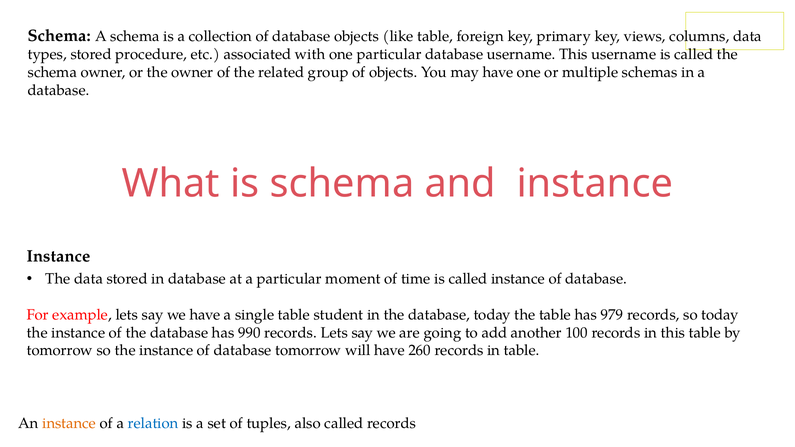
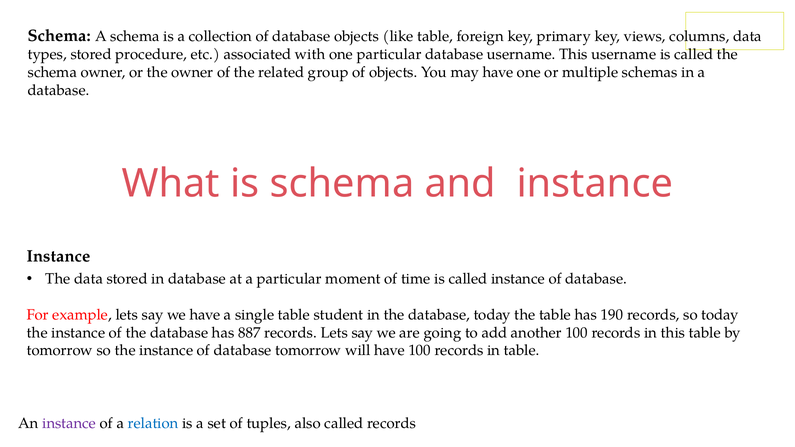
979: 979 -> 190
990: 990 -> 887
have 260: 260 -> 100
instance at (69, 424) colour: orange -> purple
